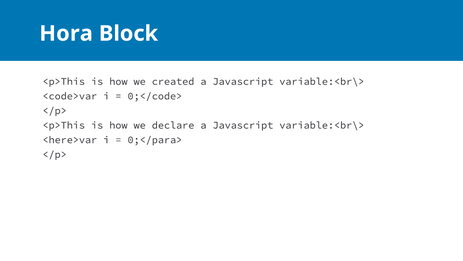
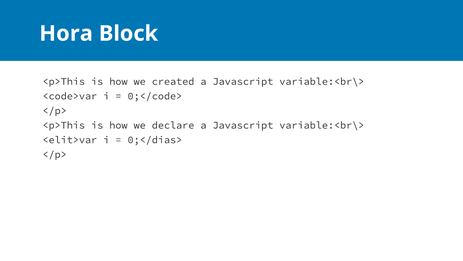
<here>var: <here>var -> <elit>var
0;</para>: 0;</para> -> 0;</dias>
